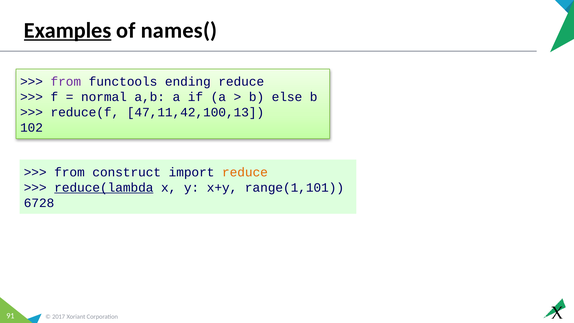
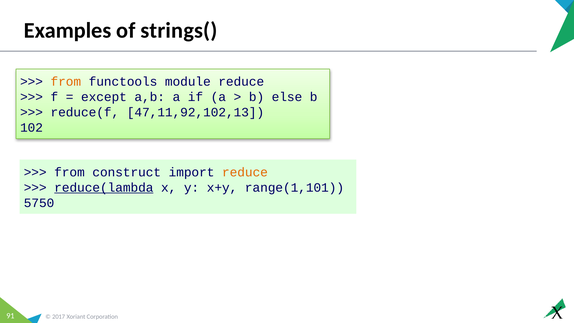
Examples underline: present -> none
names(: names( -> strings(
from at (66, 82) colour: purple -> orange
ending: ending -> module
normal: normal -> except
47,11,42,100,13: 47,11,42,100,13 -> 47,11,92,102,13
6728: 6728 -> 5750
